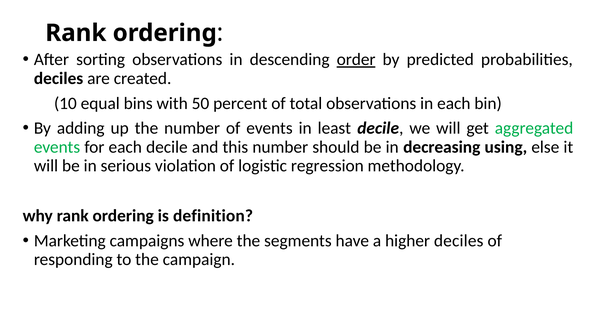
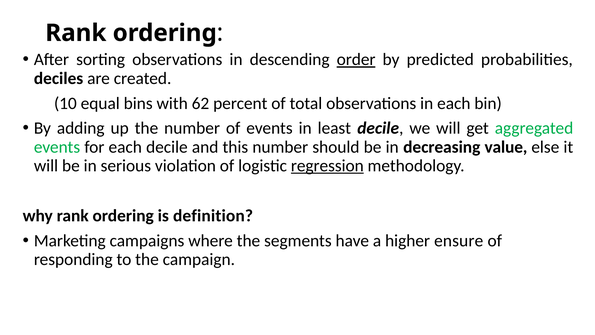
50: 50 -> 62
using: using -> value
regression underline: none -> present
higher deciles: deciles -> ensure
